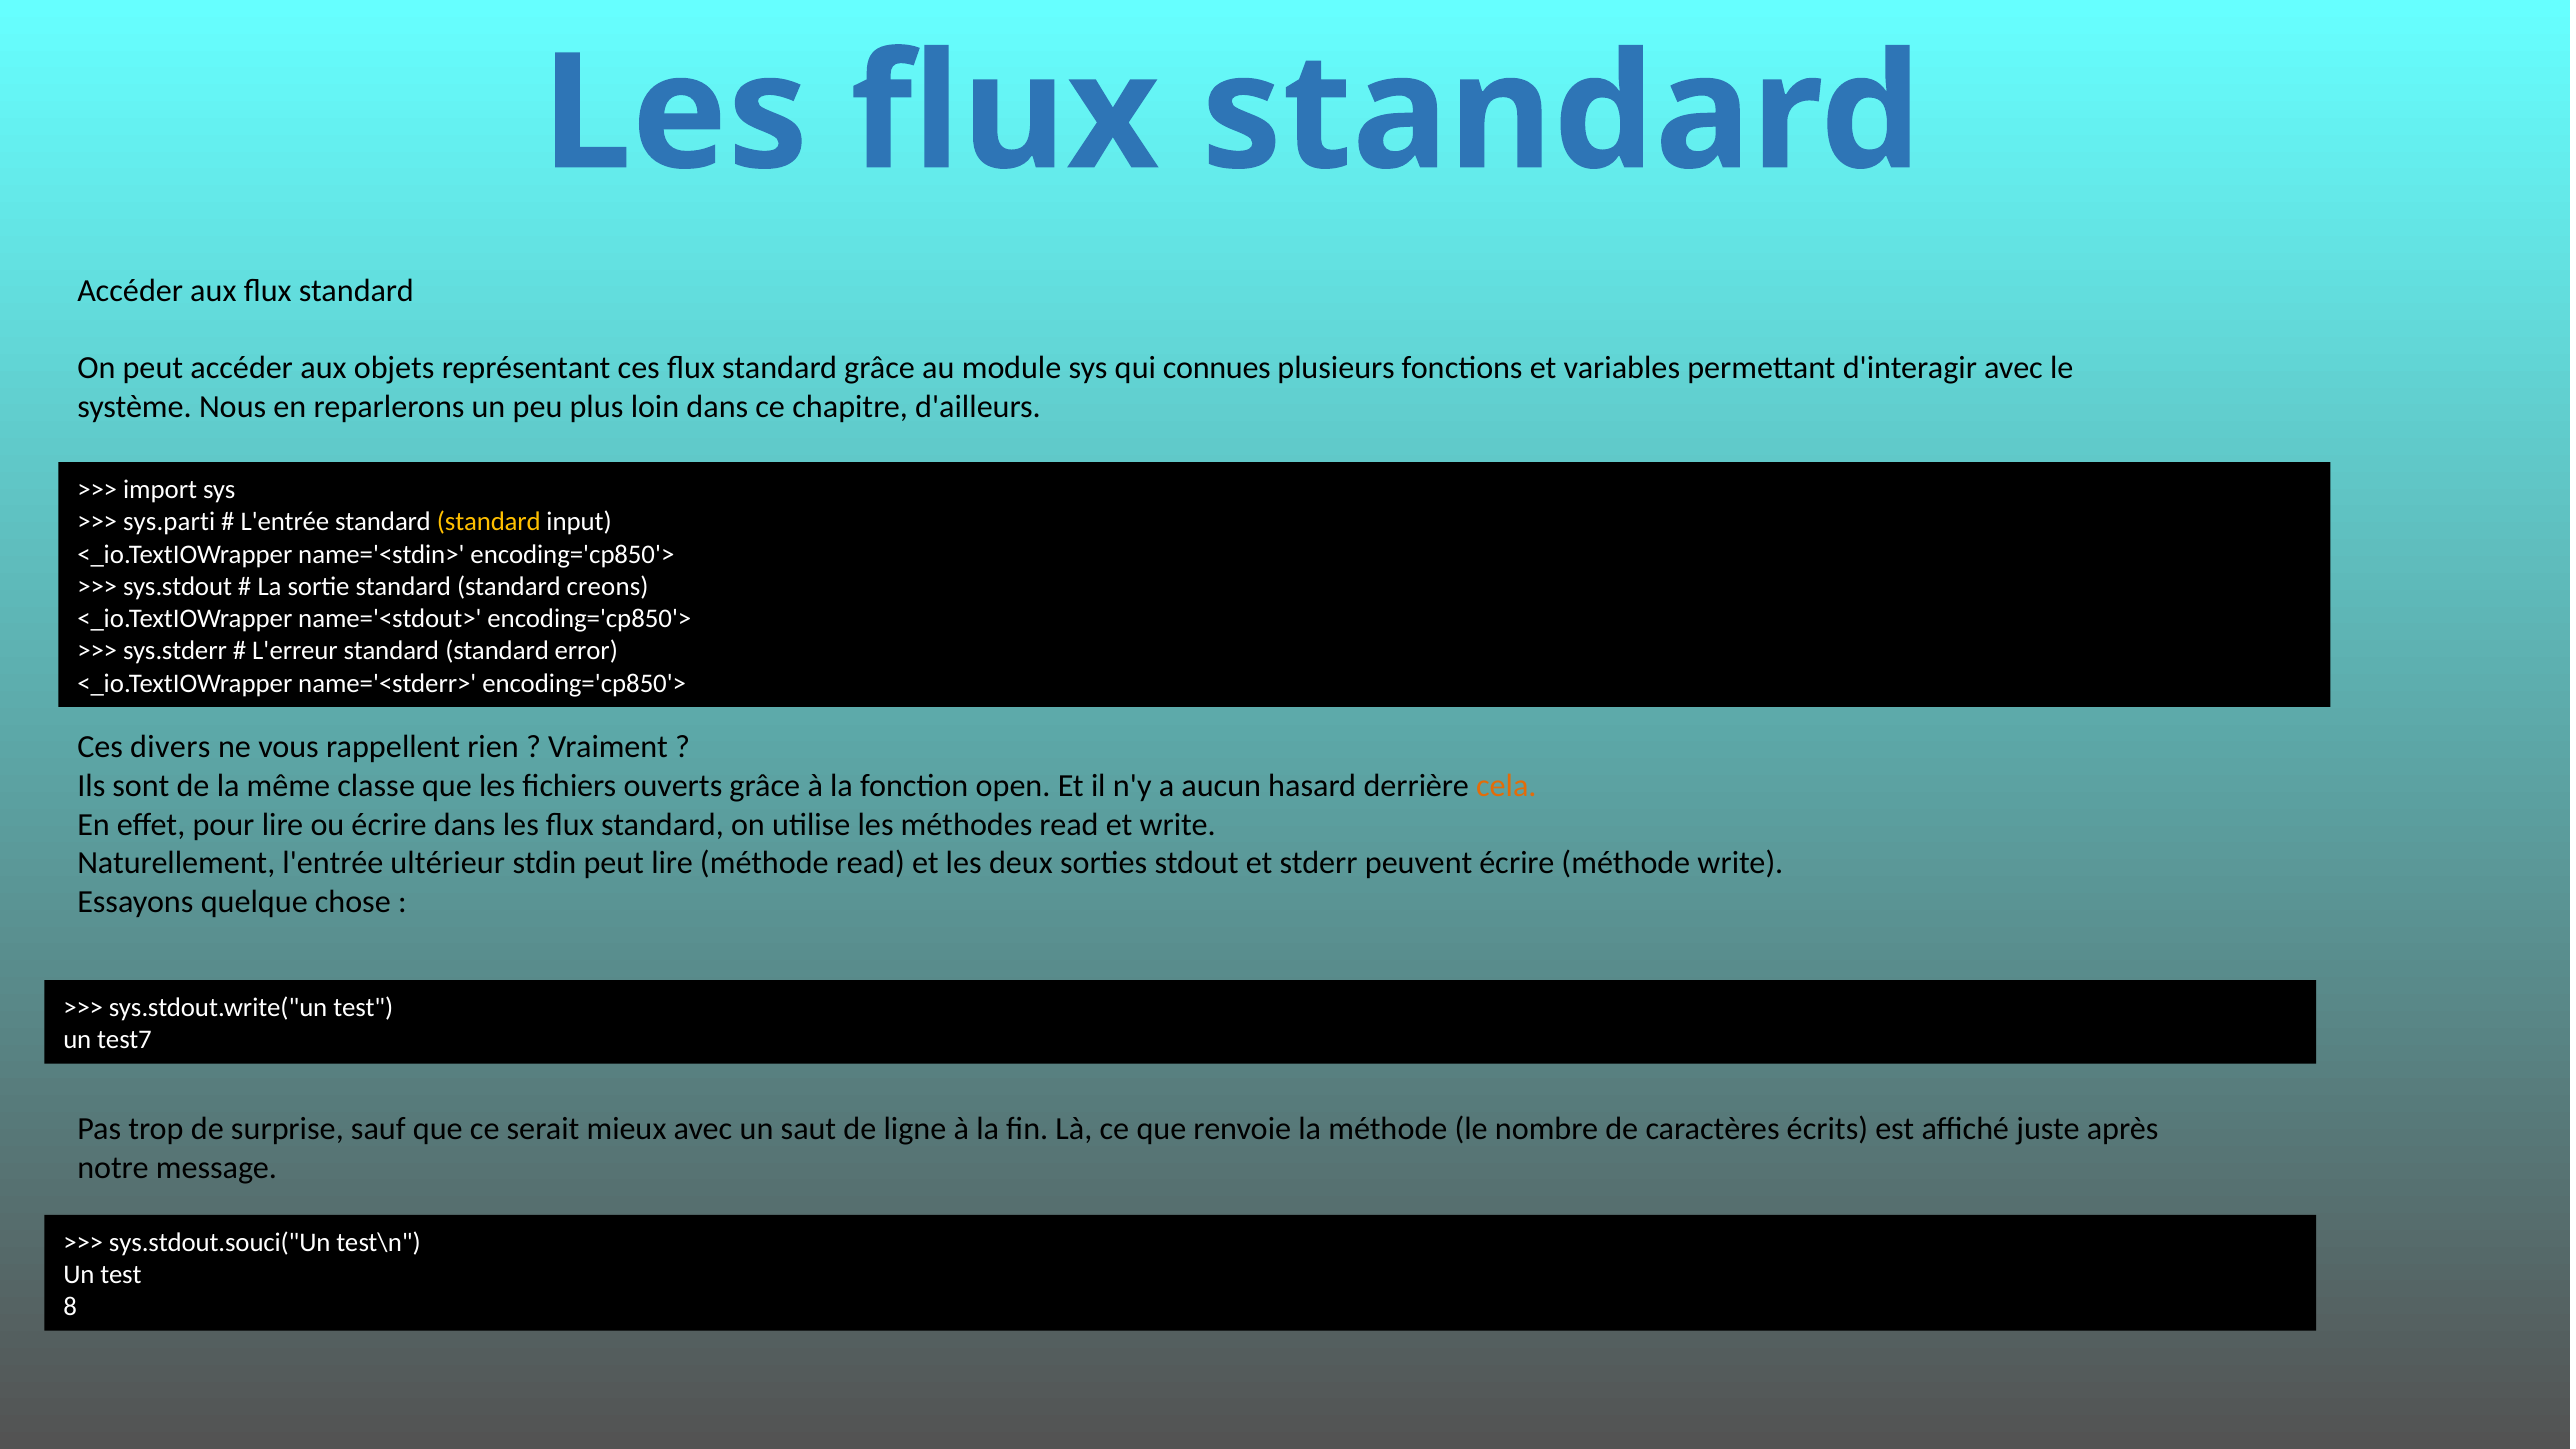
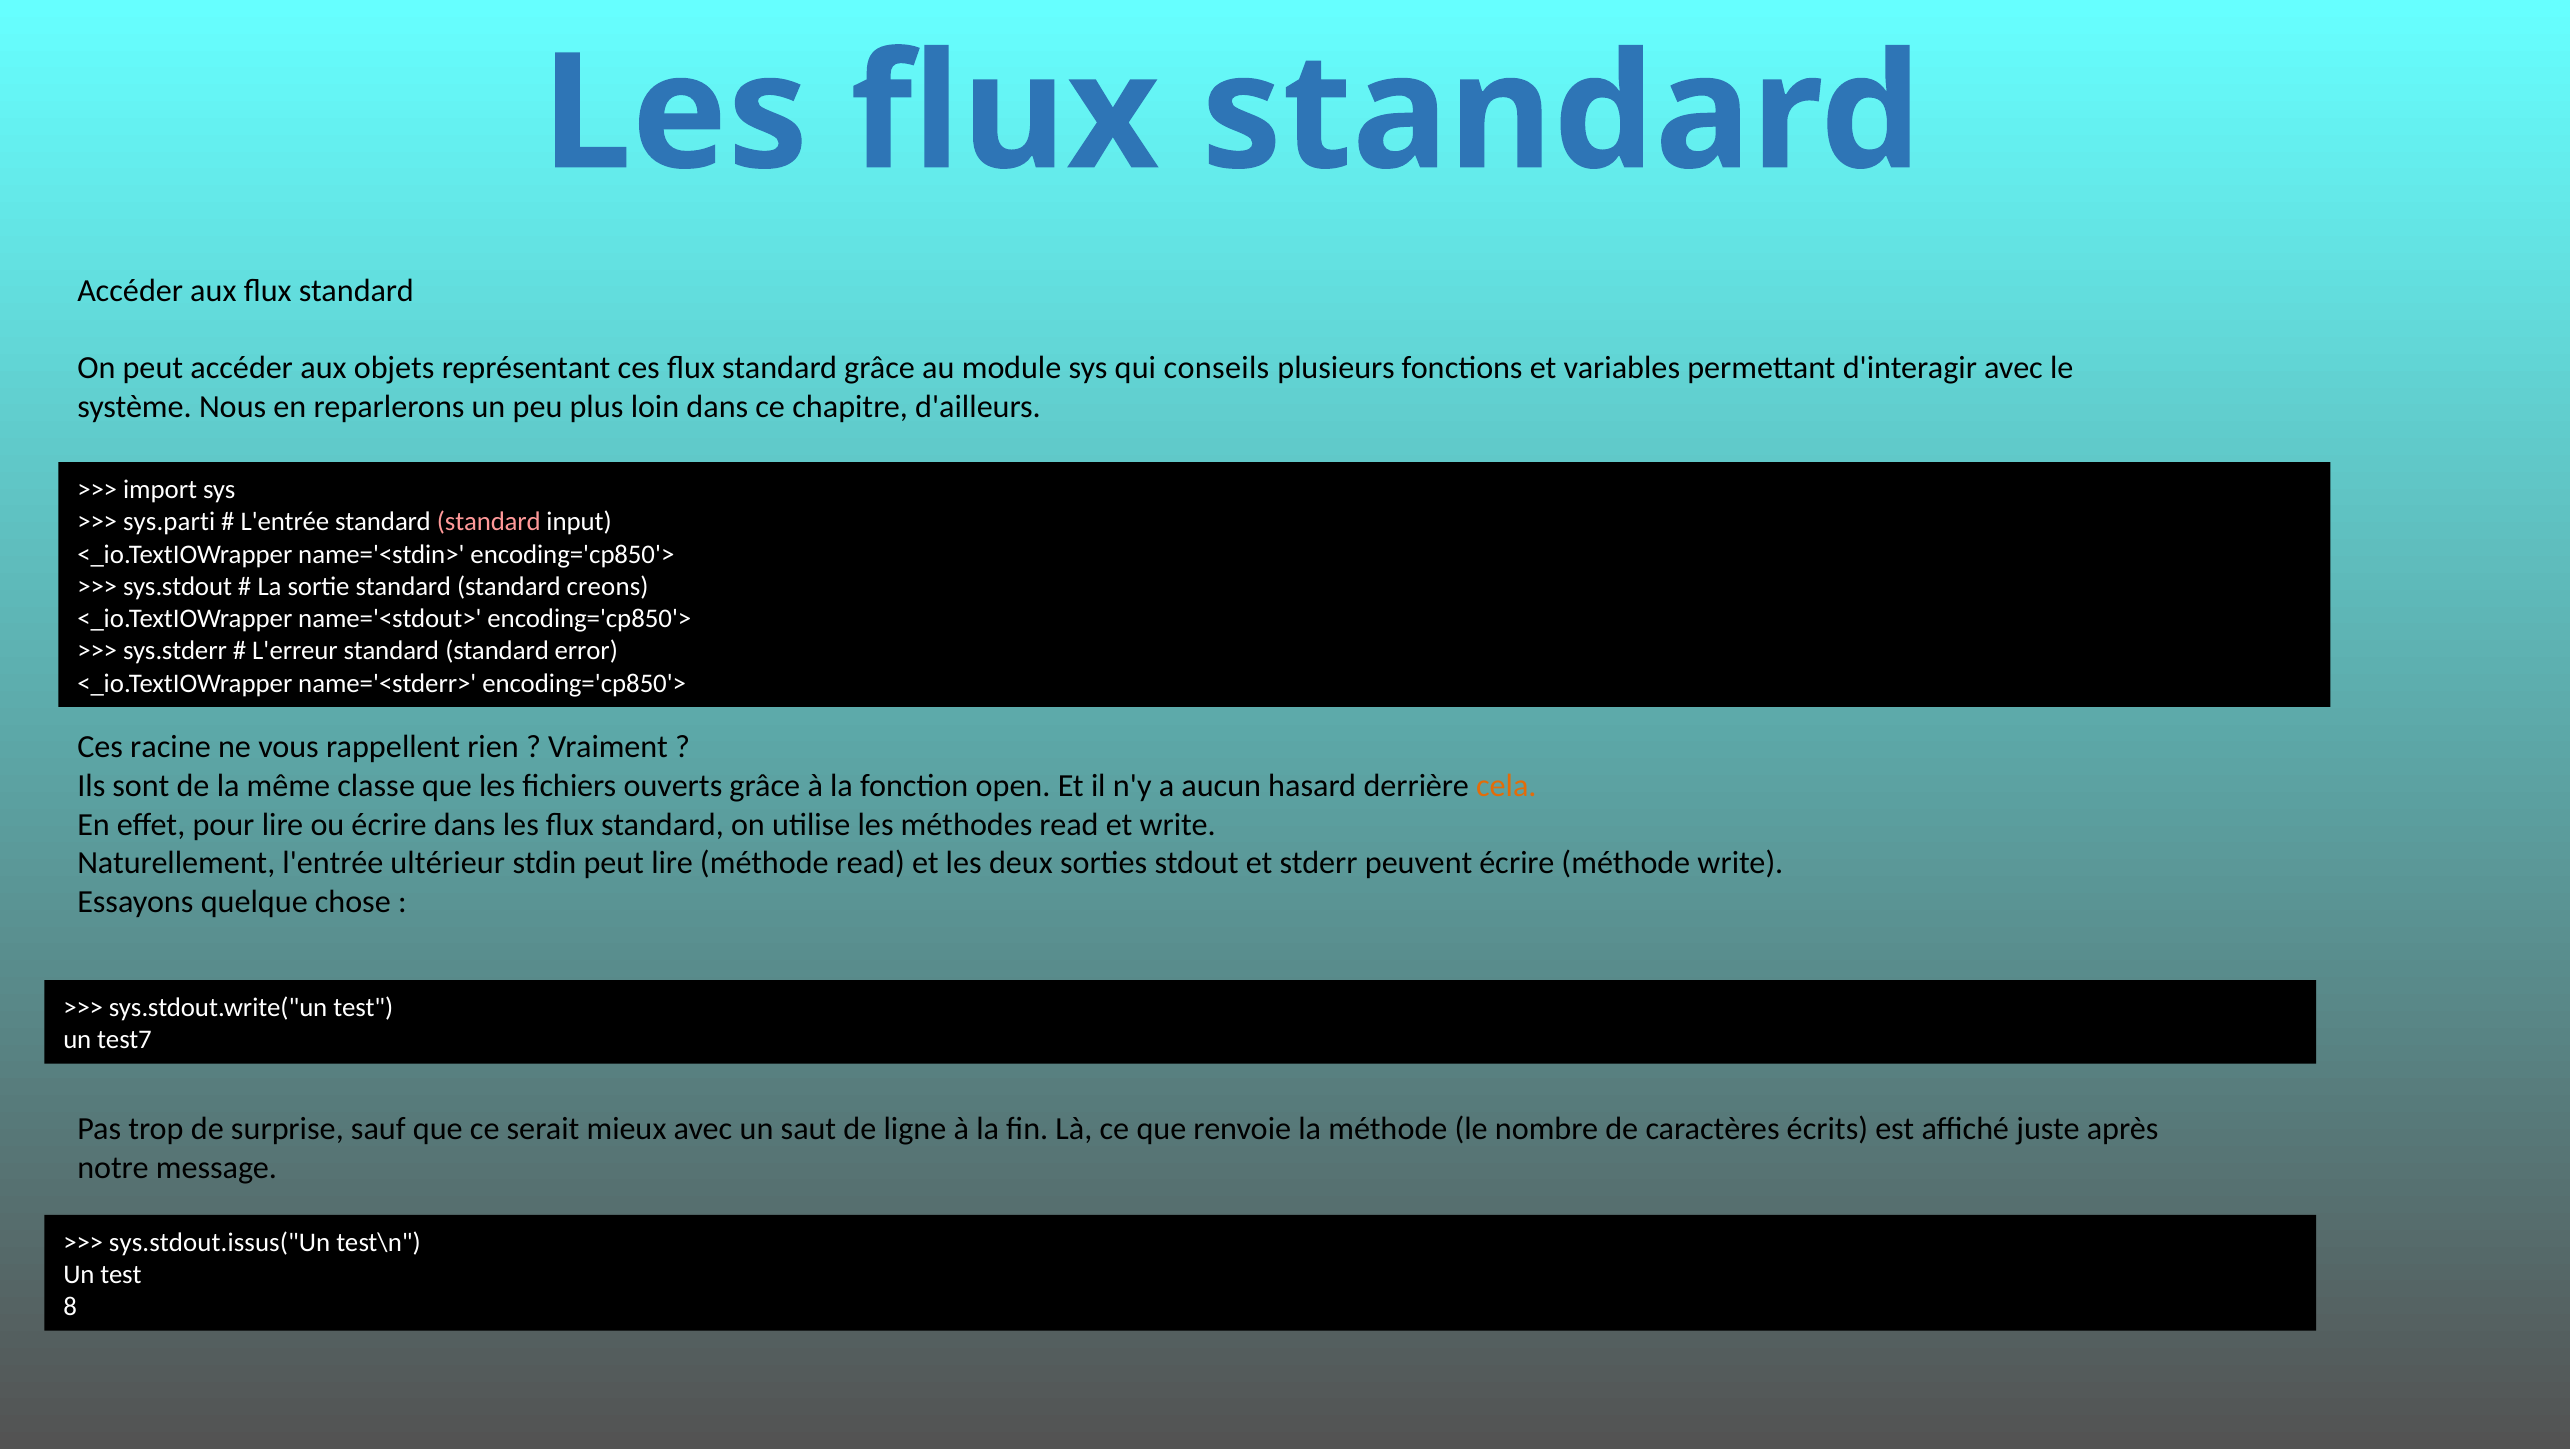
connues: connues -> conseils
standard at (489, 522) colour: yellow -> pink
divers: divers -> racine
sys.stdout.souci("Un: sys.stdout.souci("Un -> sys.stdout.issus("Un
